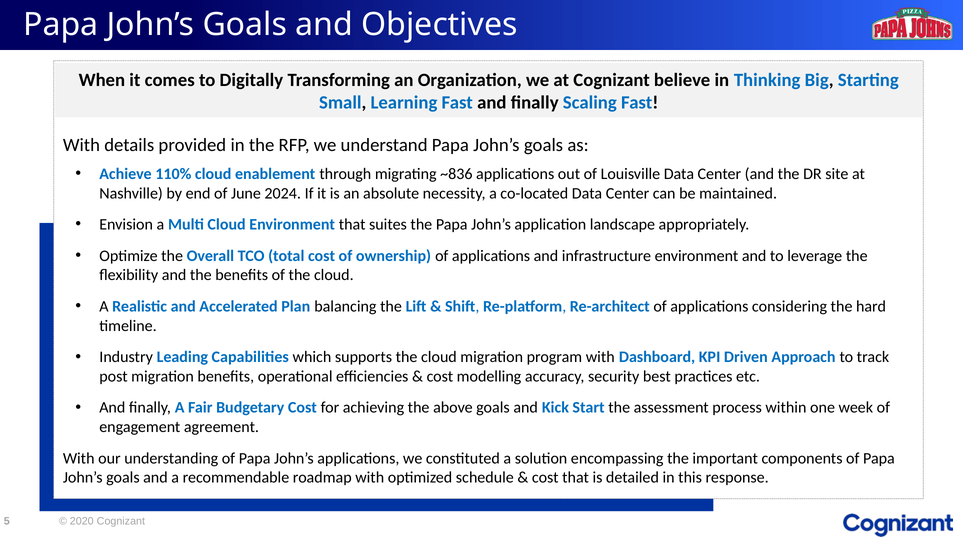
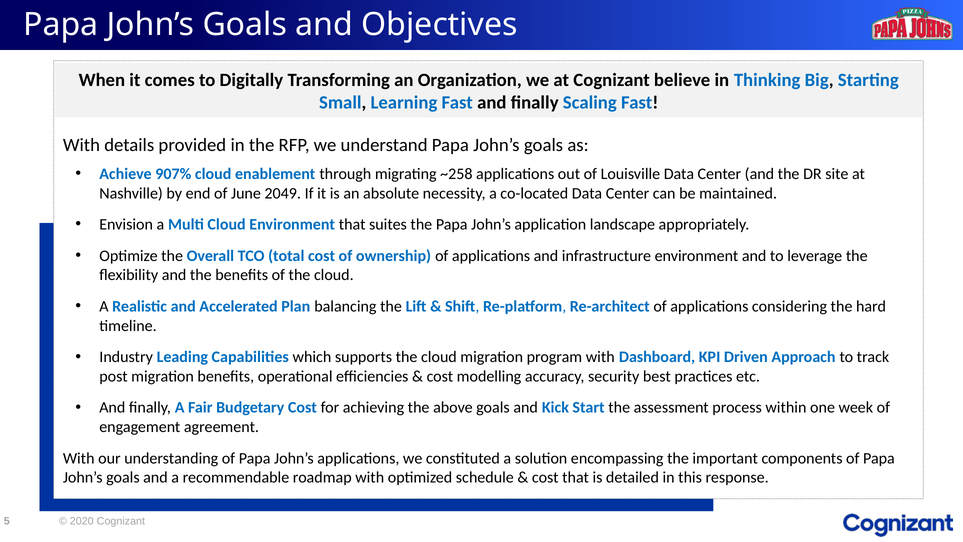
110%: 110% -> 907%
~836: ~836 -> ~258
2024: 2024 -> 2049
